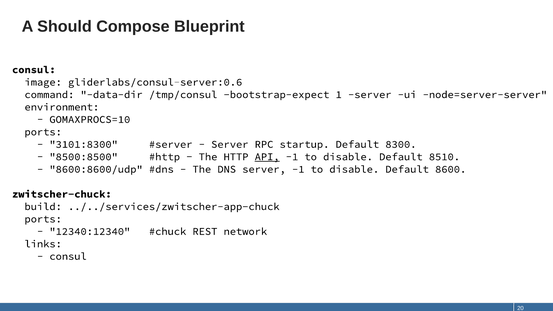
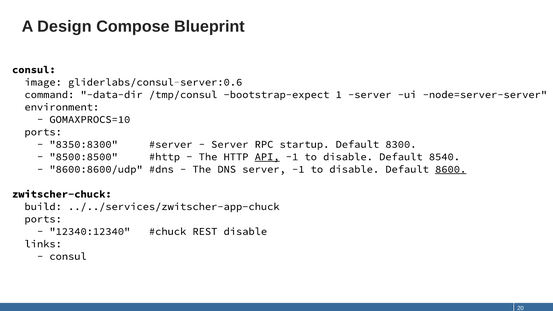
Should: Should -> Design
3101:8300: 3101:8300 -> 8350:8300
8510: 8510 -> 8540
8600 underline: none -> present
REST network: network -> disable
